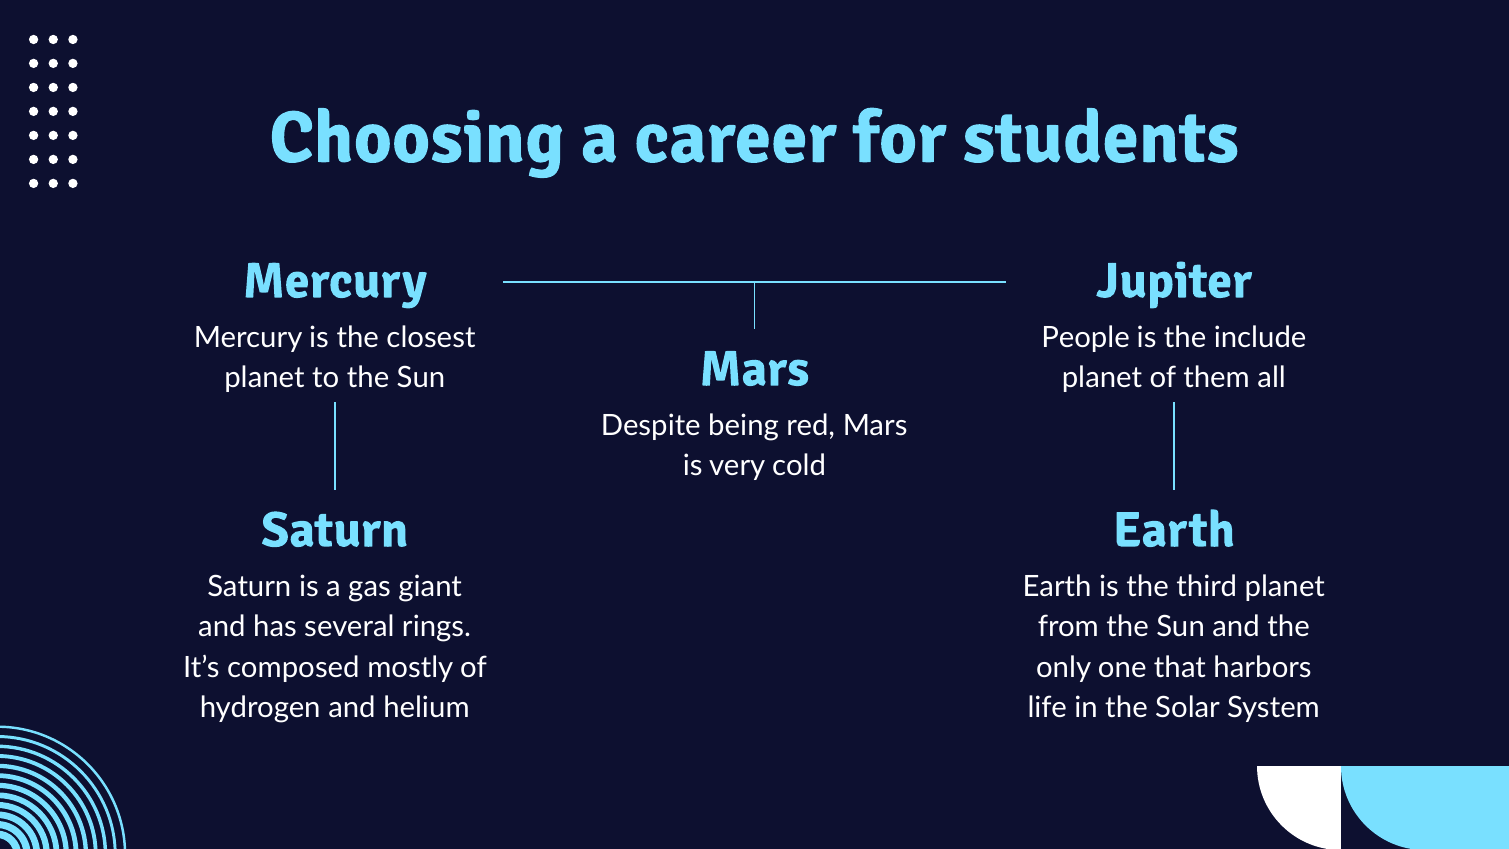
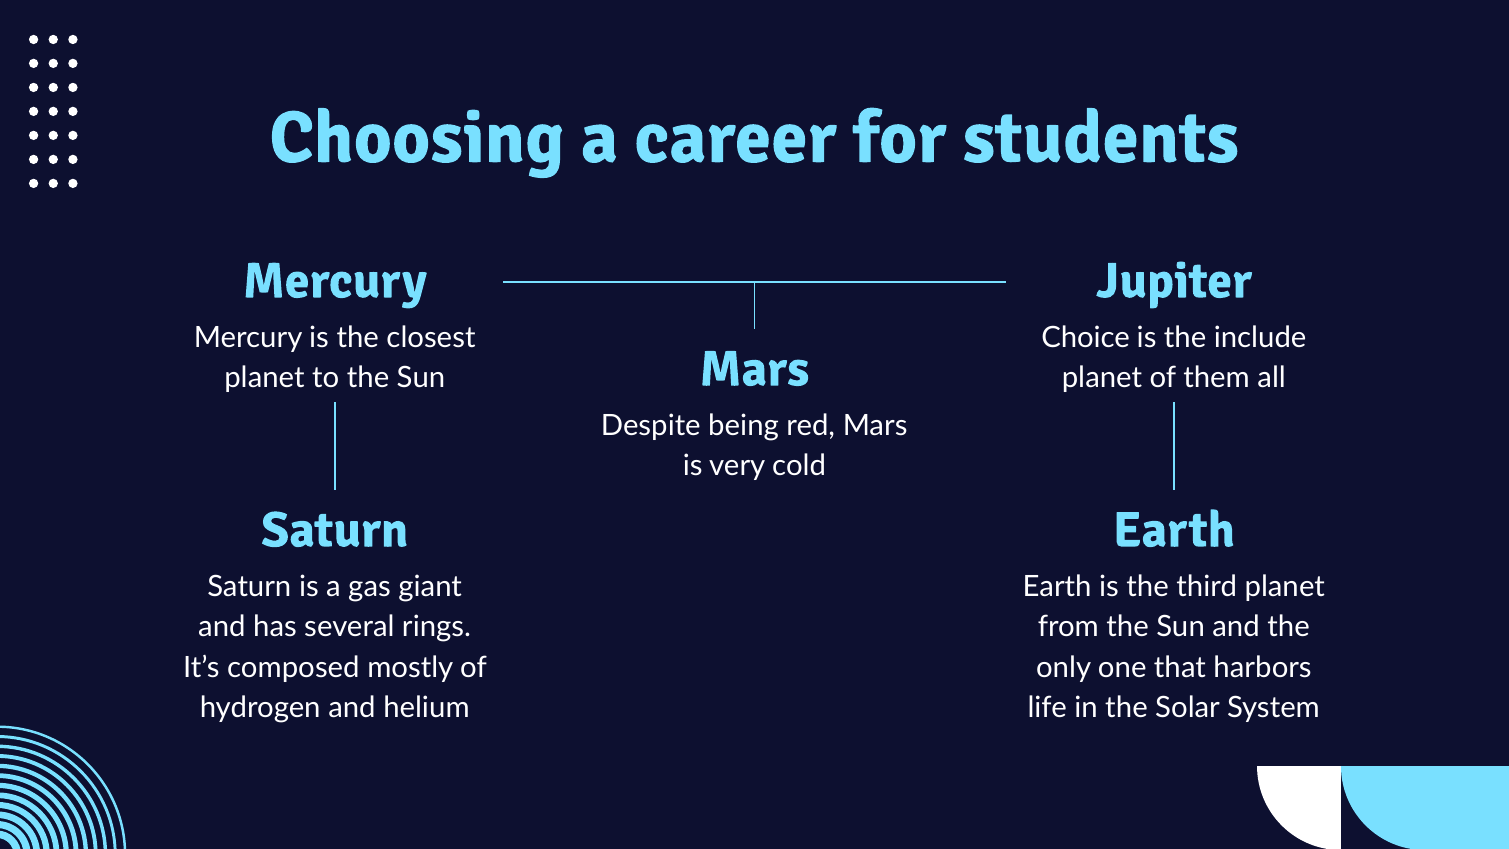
People: People -> Choice
